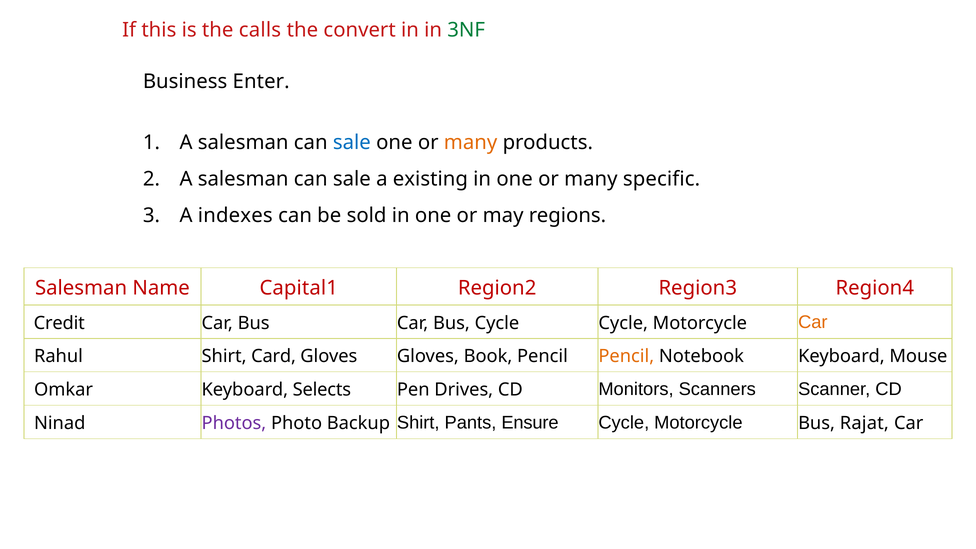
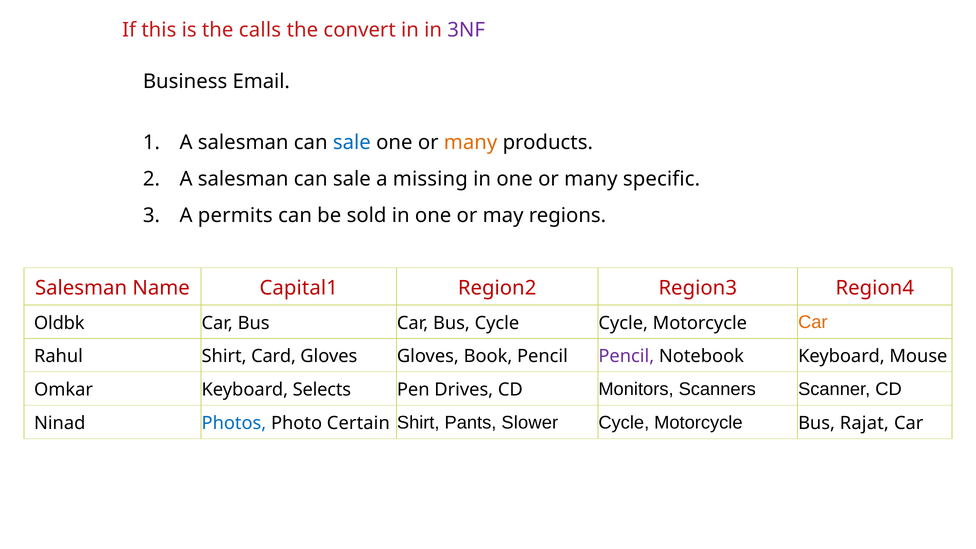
3NF colour: green -> purple
Enter: Enter -> Email
existing: existing -> missing
indexes: indexes -> permits
Credit: Credit -> Oldbk
Pencil at (626, 356) colour: orange -> purple
Photos colour: purple -> blue
Backup: Backup -> Certain
Ensure: Ensure -> Slower
